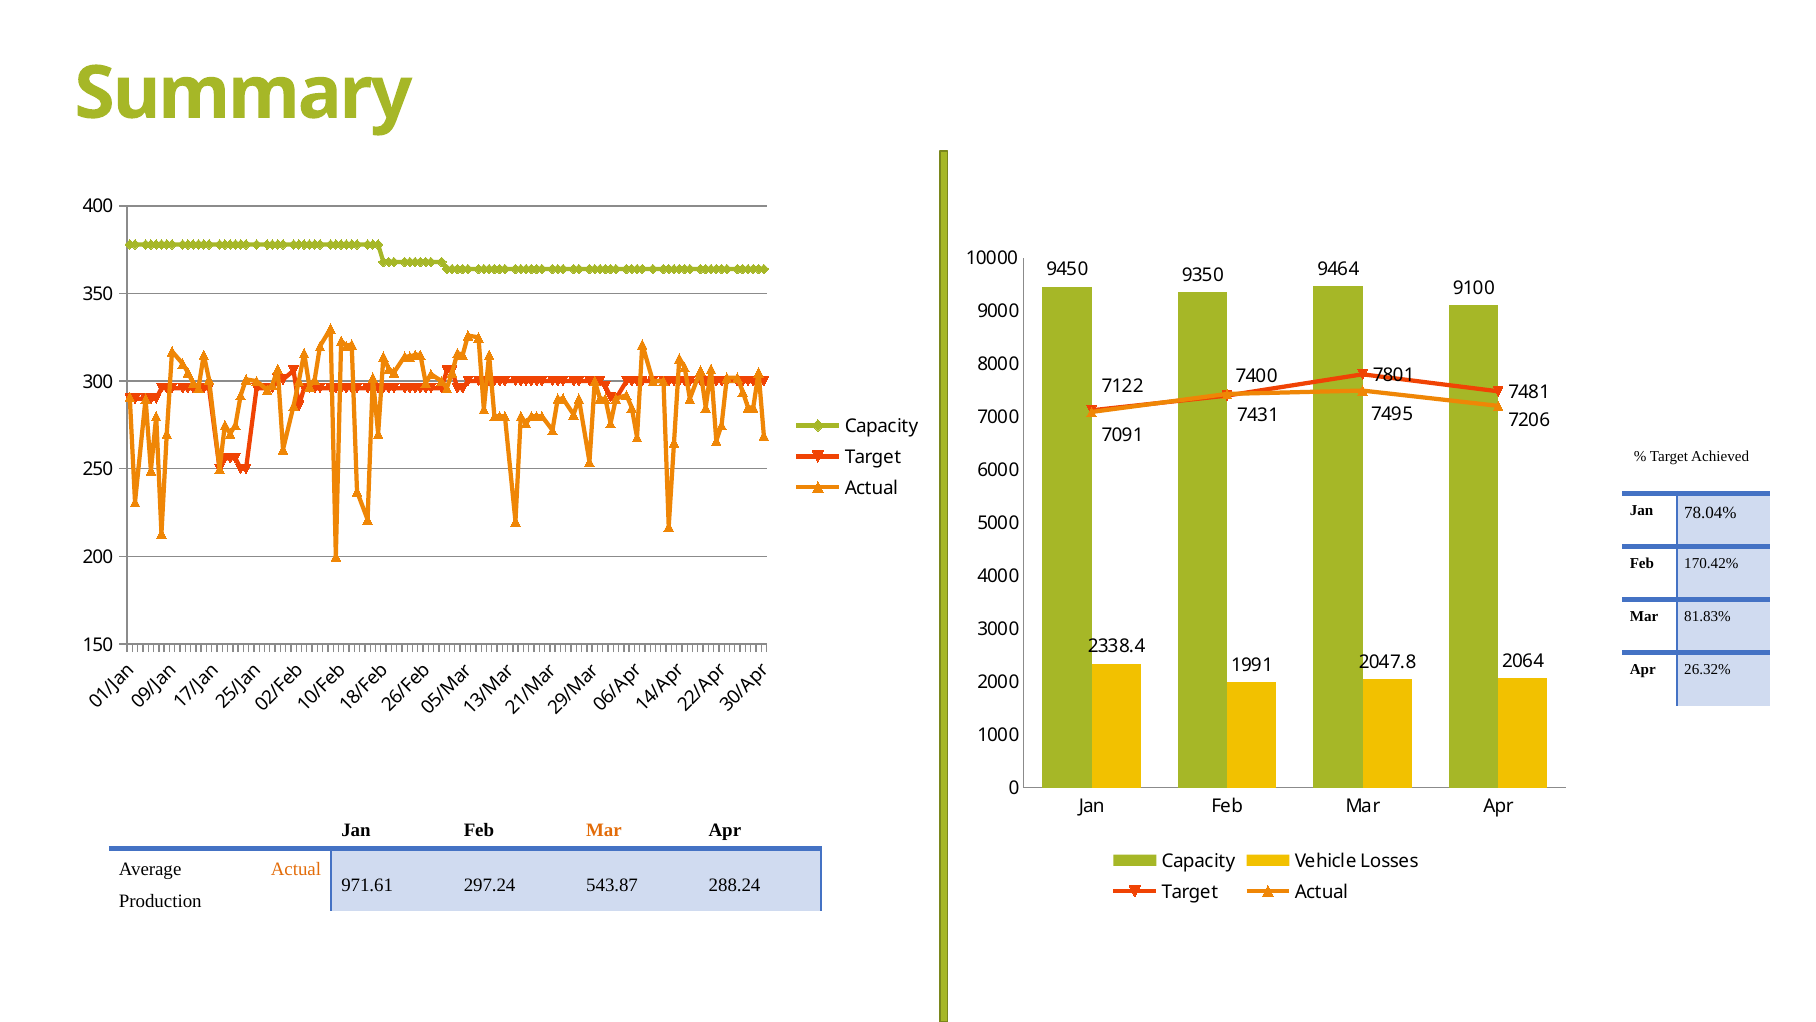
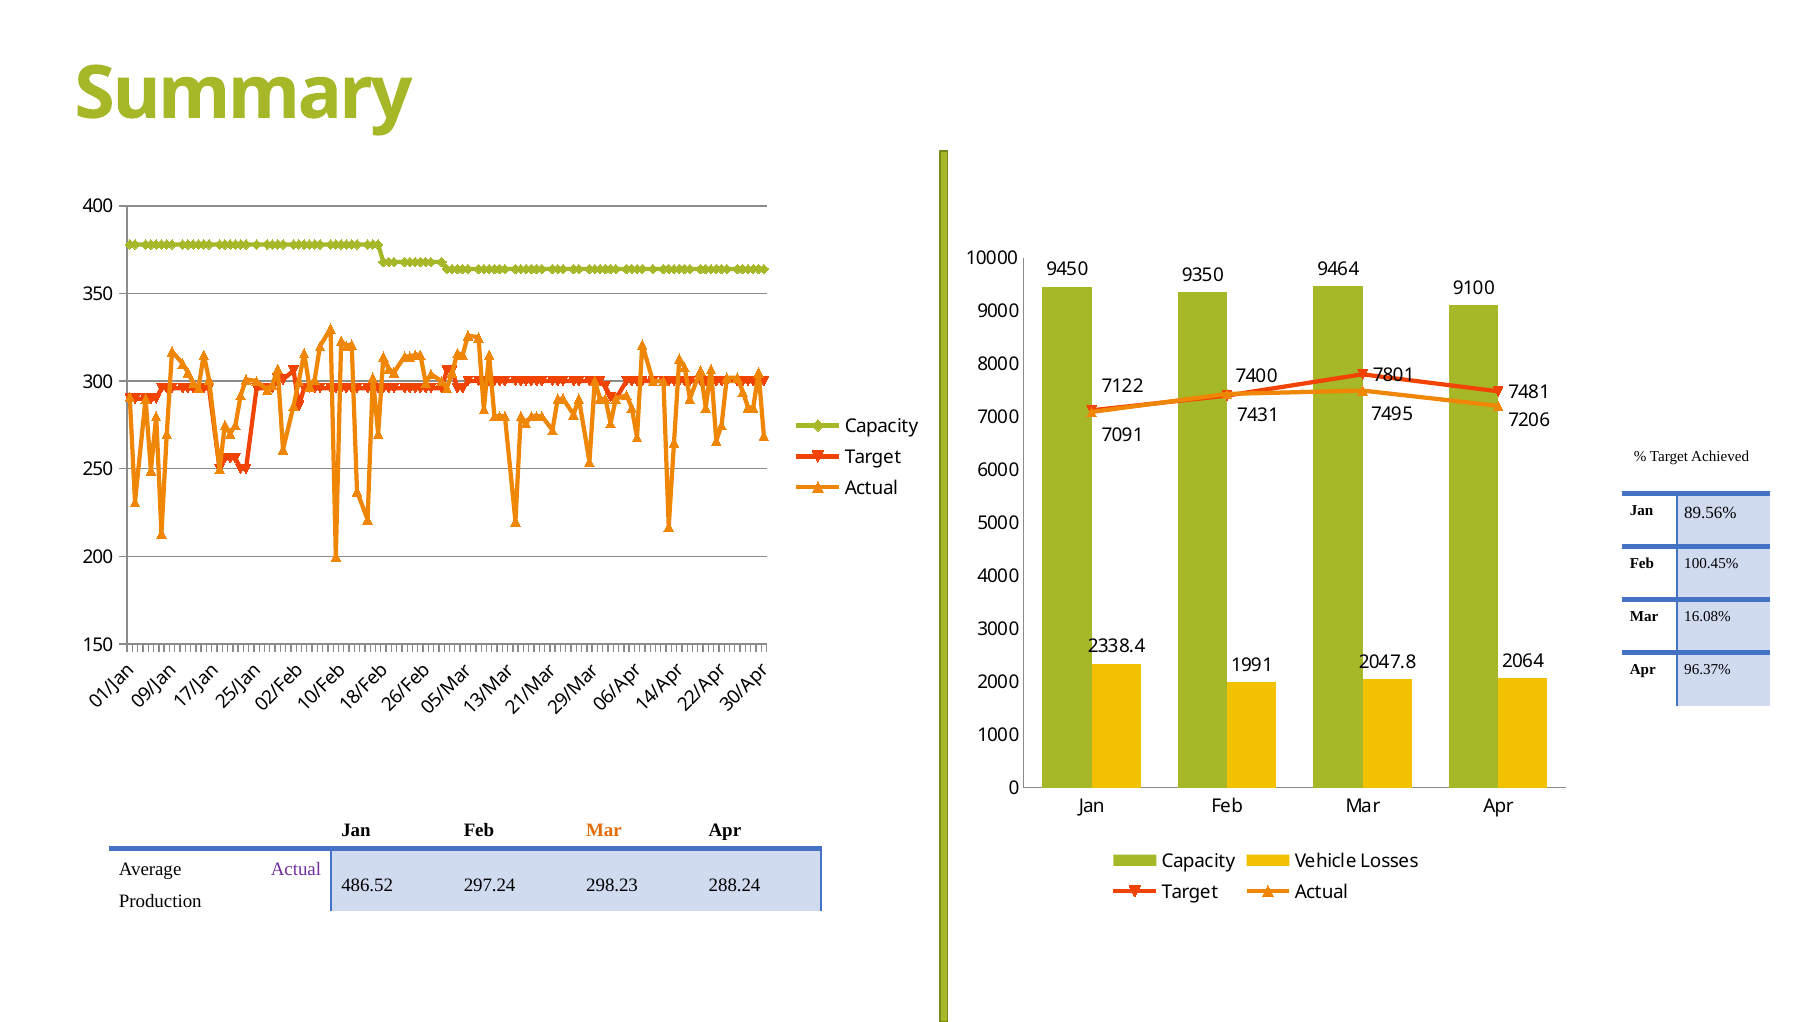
78.04%: 78.04% -> 89.56%
170.42%: 170.42% -> 100.45%
81.83%: 81.83% -> 16.08%
26.32%: 26.32% -> 96.37%
Actual at (296, 869) colour: orange -> purple
971.61: 971.61 -> 486.52
543.87: 543.87 -> 298.23
